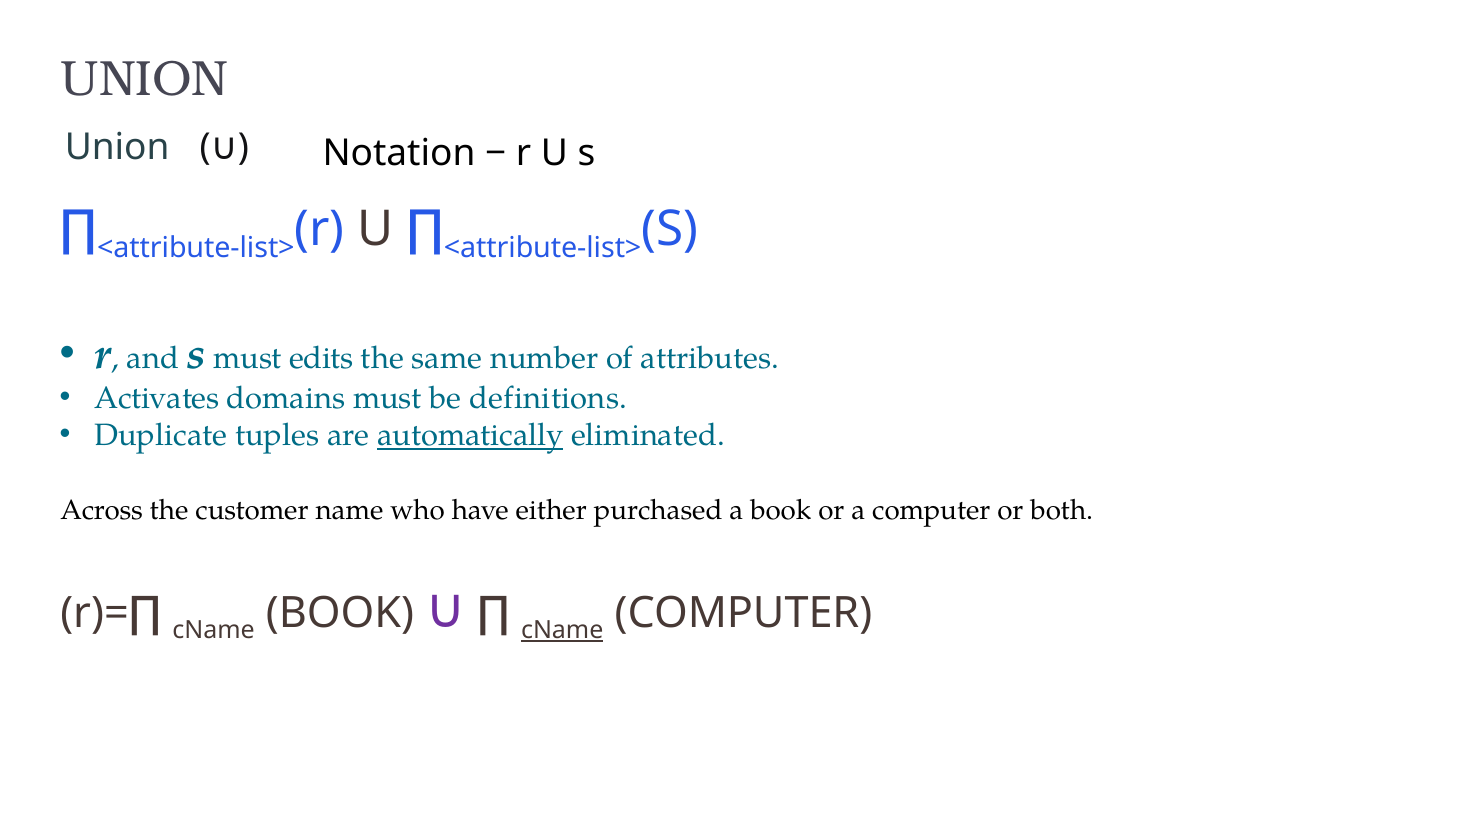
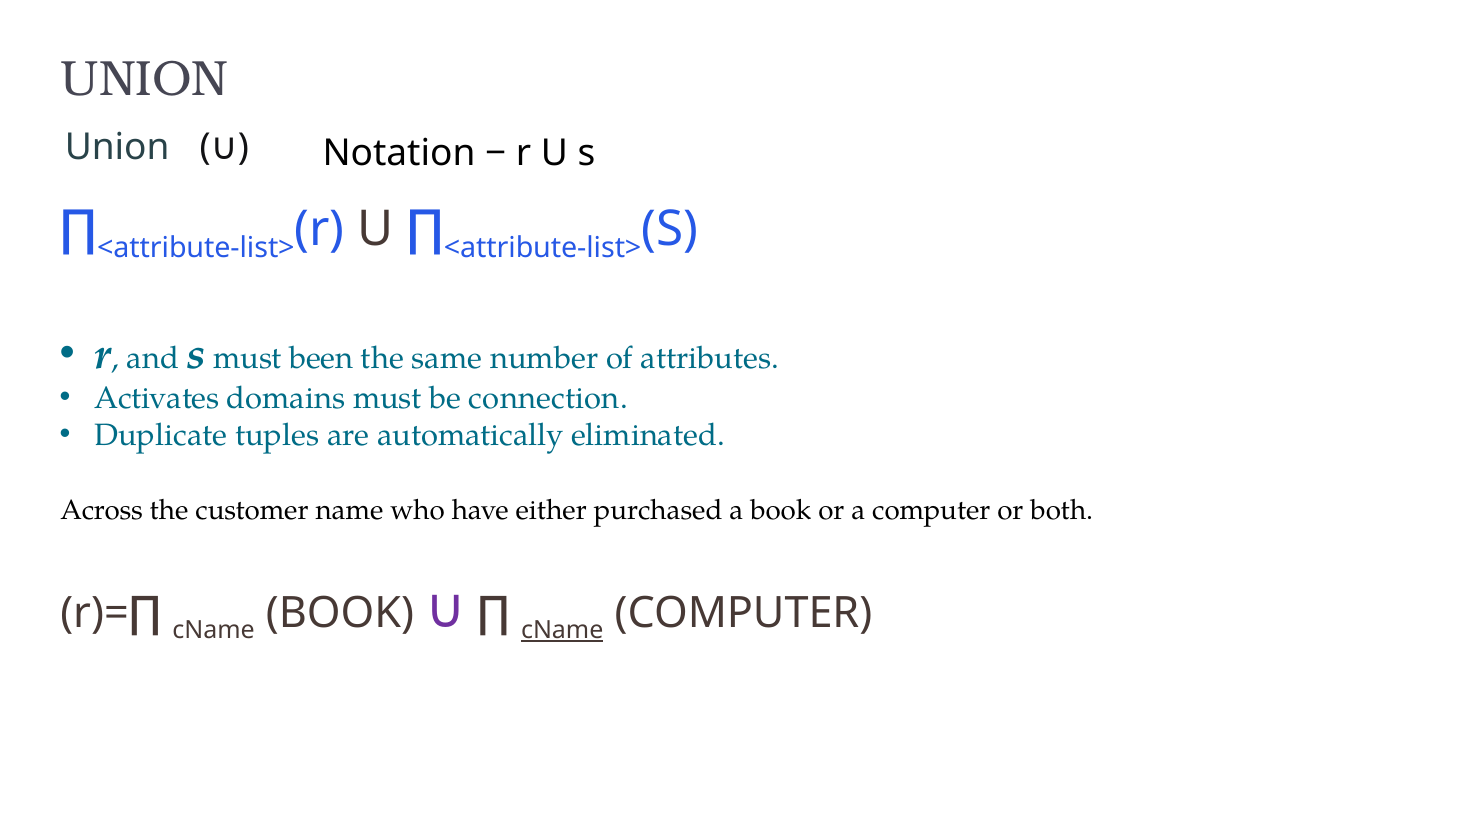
edits: edits -> been
definitions: definitions -> connection
automatically underline: present -> none
